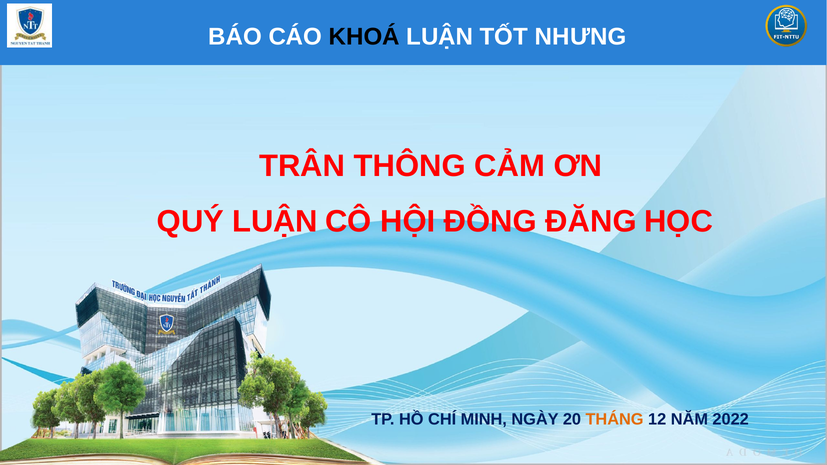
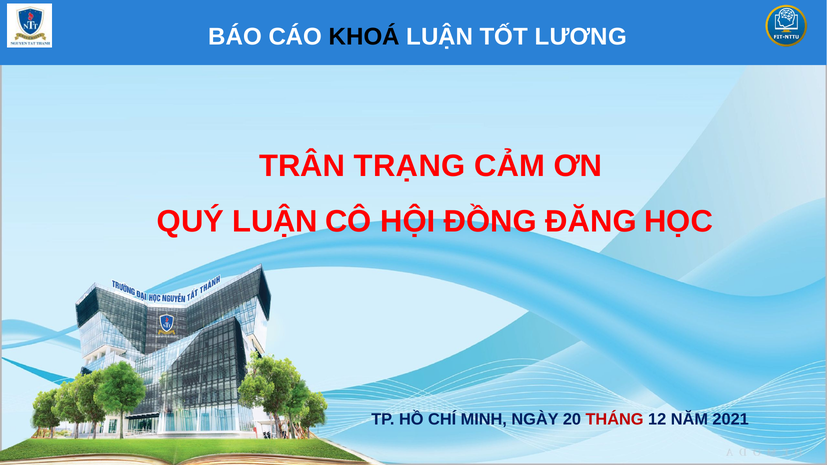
NHƯNG: NHƯNG -> LƯƠNG
THÔNG: THÔNG -> TRẠNG
THÁNG colour: orange -> red
2022: 2022 -> 2021
